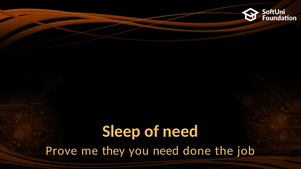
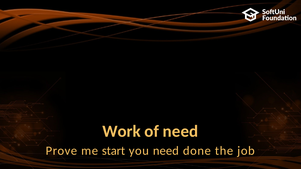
Sleep: Sleep -> Work
they: they -> start
